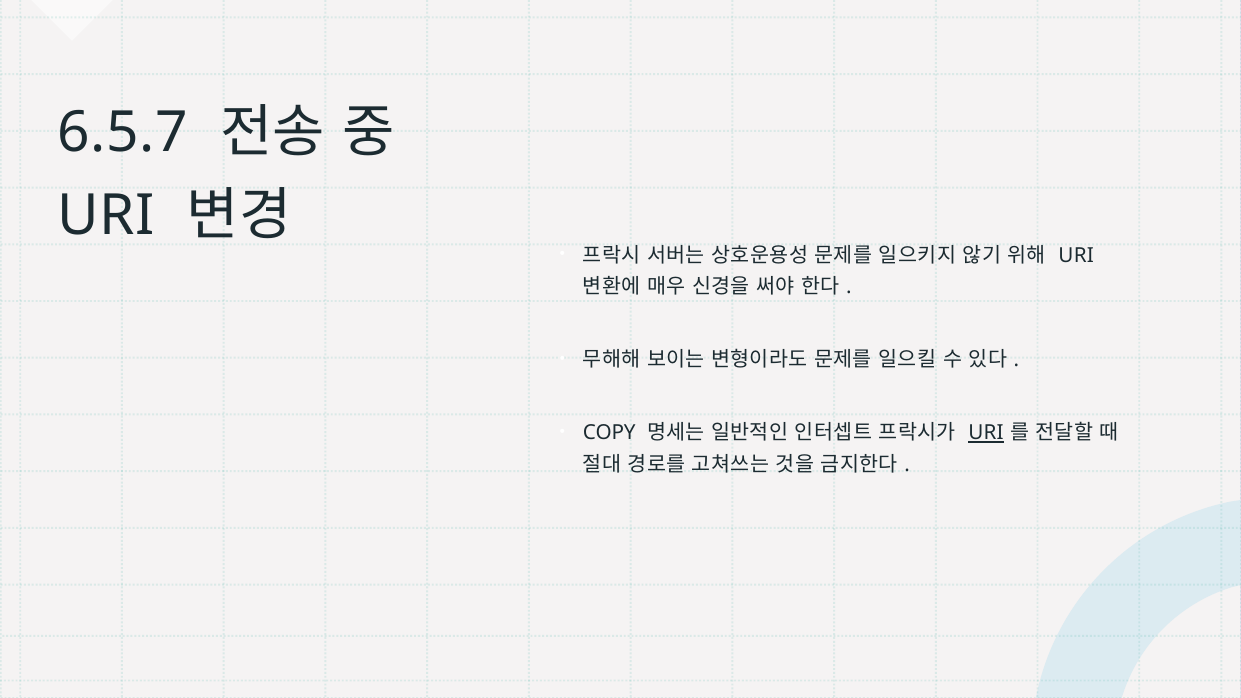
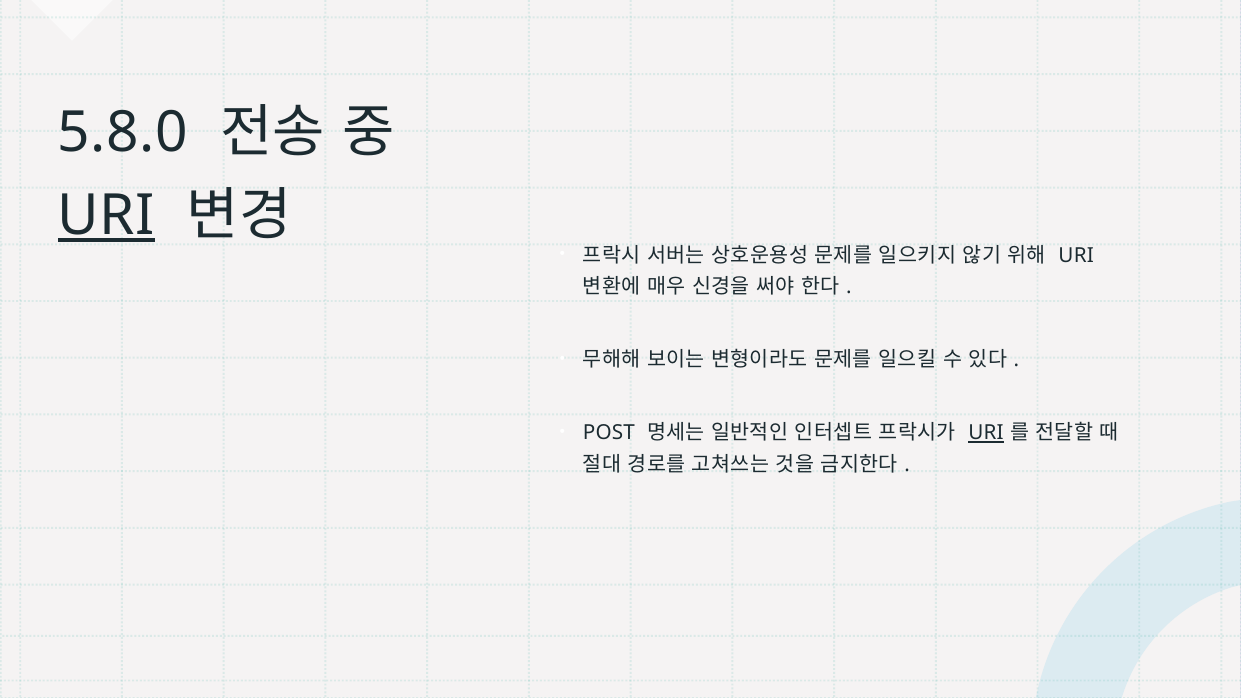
6.5.7: 6.5.7 -> 5.8.0
URI at (106, 215) underline: none -> present
COPY: COPY -> POST
